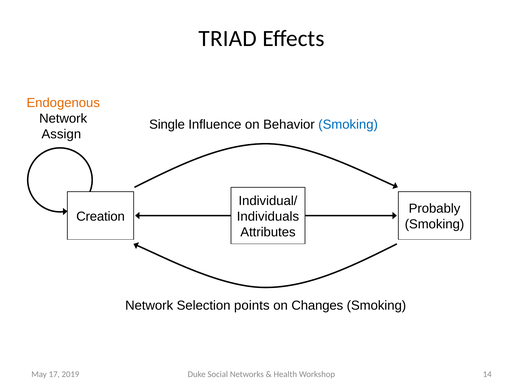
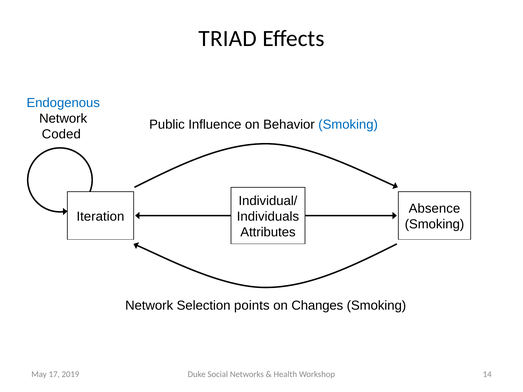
Endogenous colour: orange -> blue
Single: Single -> Public
Assign: Assign -> Coded
Probably: Probably -> Absence
Creation: Creation -> Iteration
